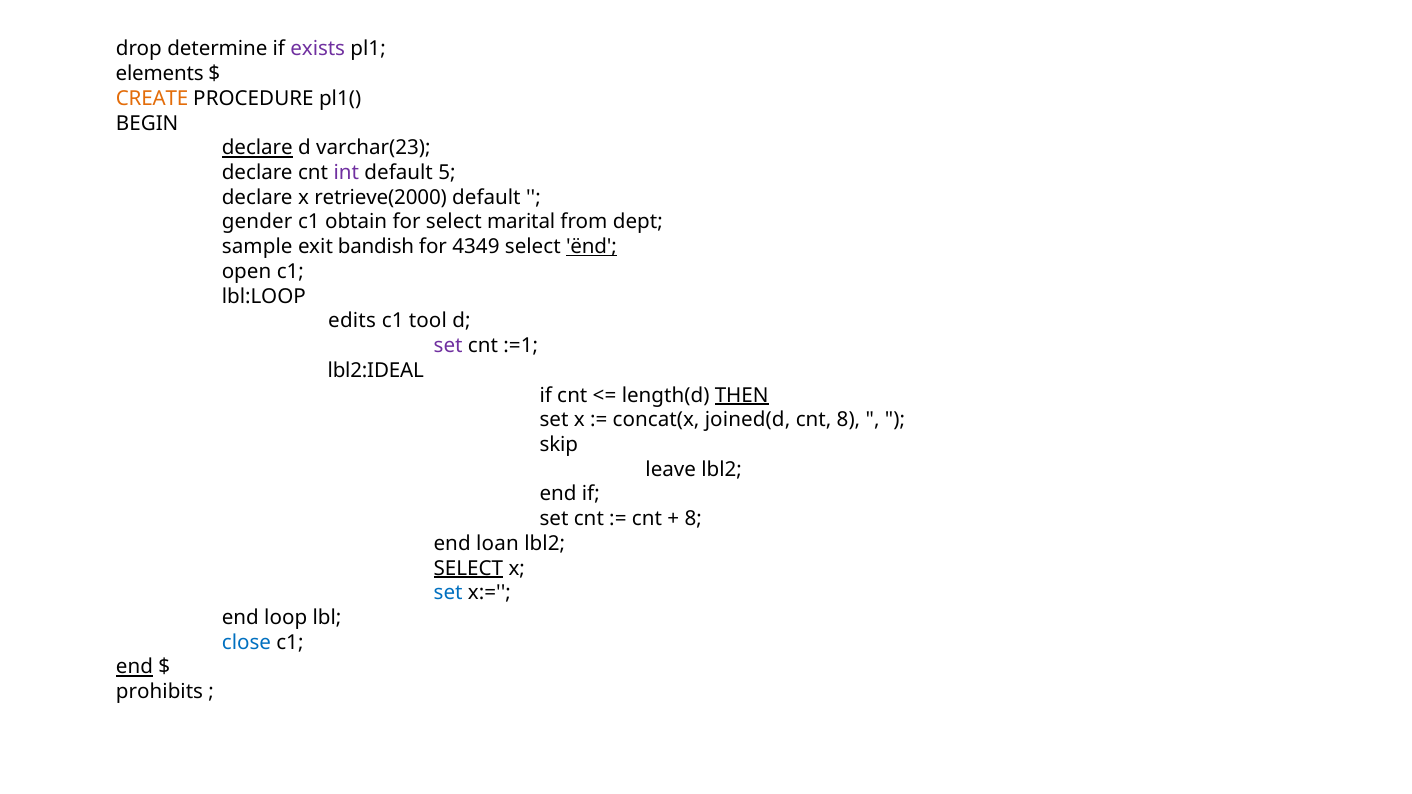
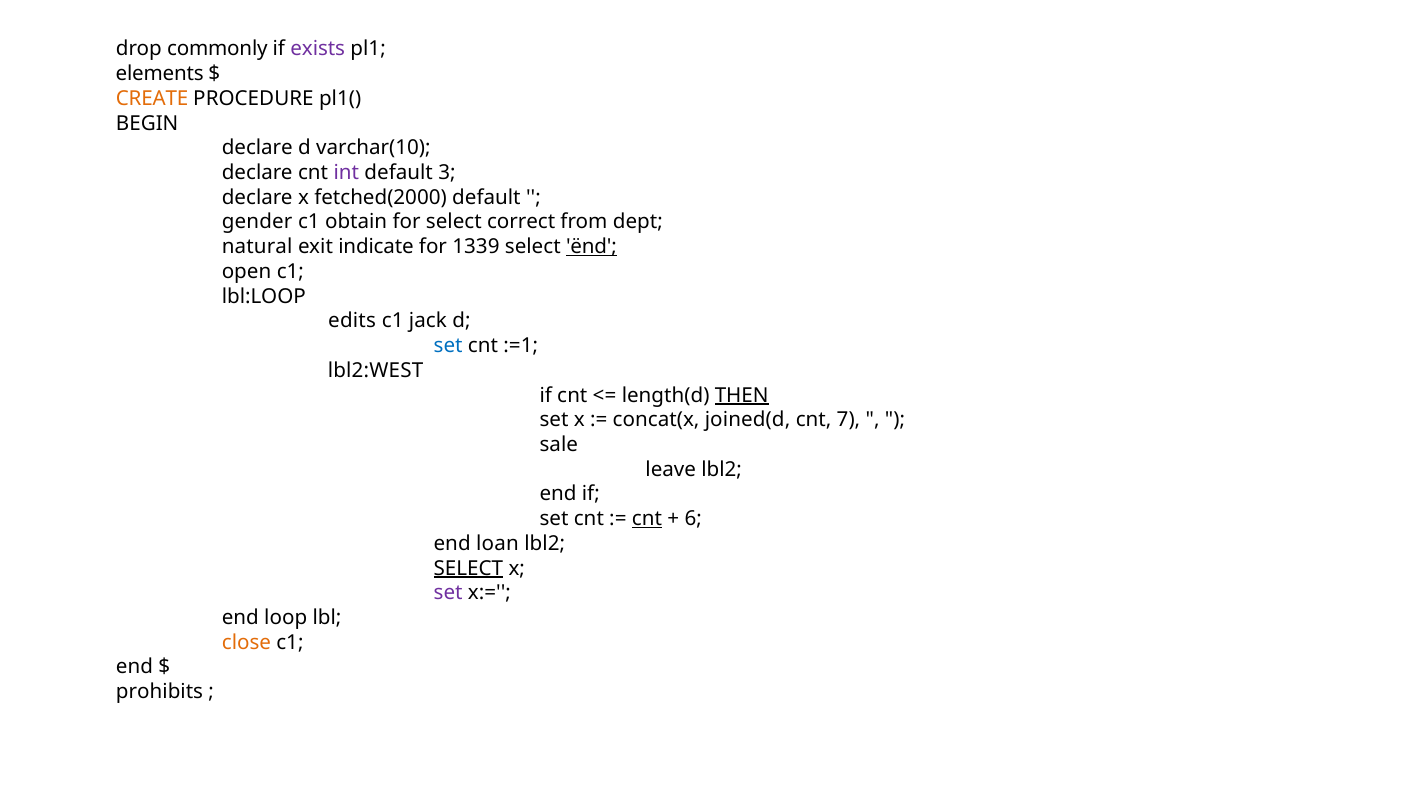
determine: determine -> commonly
declare at (257, 148) underline: present -> none
varchar(23: varchar(23 -> varchar(10
5: 5 -> 3
retrieve(2000: retrieve(2000 -> fetched(2000
marital: marital -> correct
sample: sample -> natural
bandish: bandish -> indicate
4349: 4349 -> 1339
tool: tool -> jack
set at (448, 346) colour: purple -> blue
lbl2:IDEAL: lbl2:IDEAL -> lbl2:WEST
cnt 8: 8 -> 7
skip: skip -> sale
cnt at (647, 519) underline: none -> present
8 at (693, 519): 8 -> 6
set at (448, 593) colour: blue -> purple
close colour: blue -> orange
end at (134, 667) underline: present -> none
